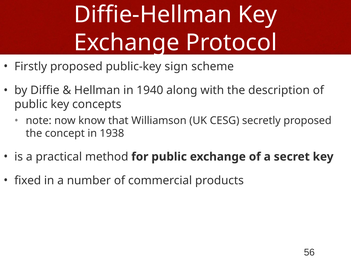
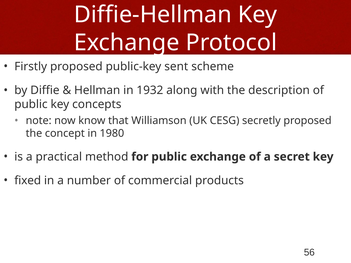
sign: sign -> sent
1940: 1940 -> 1932
1938: 1938 -> 1980
